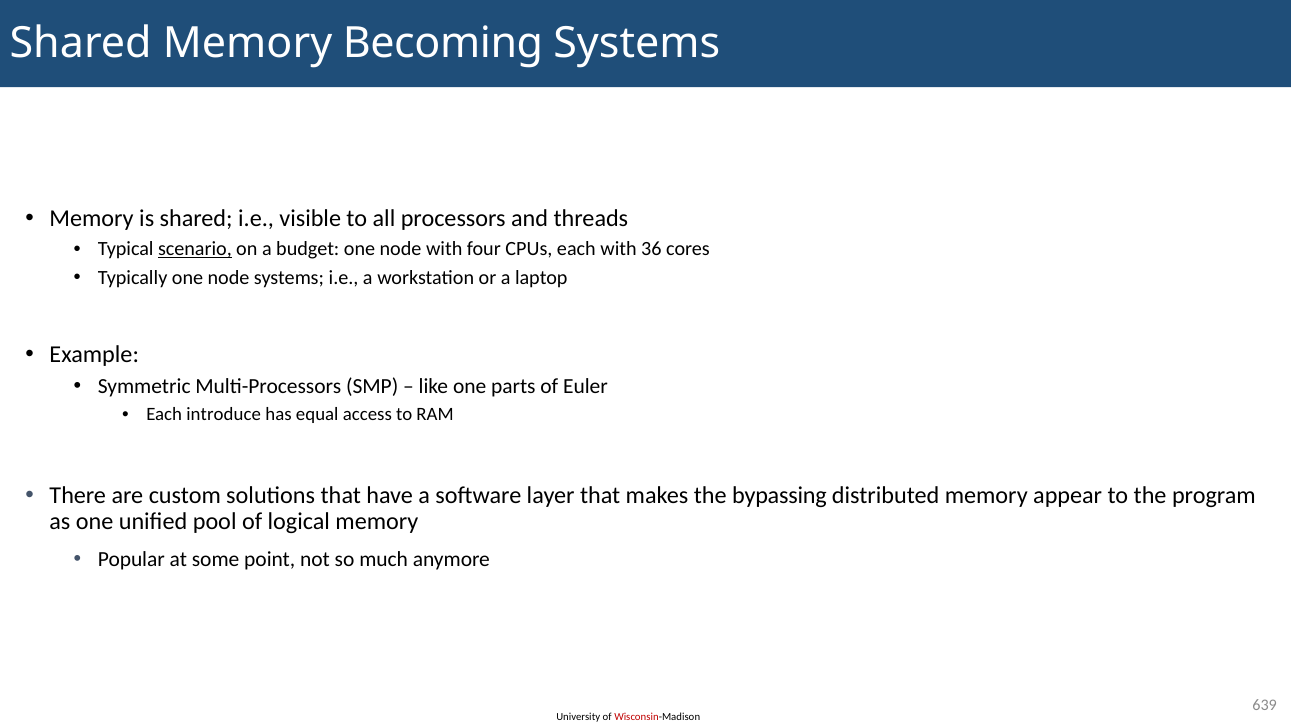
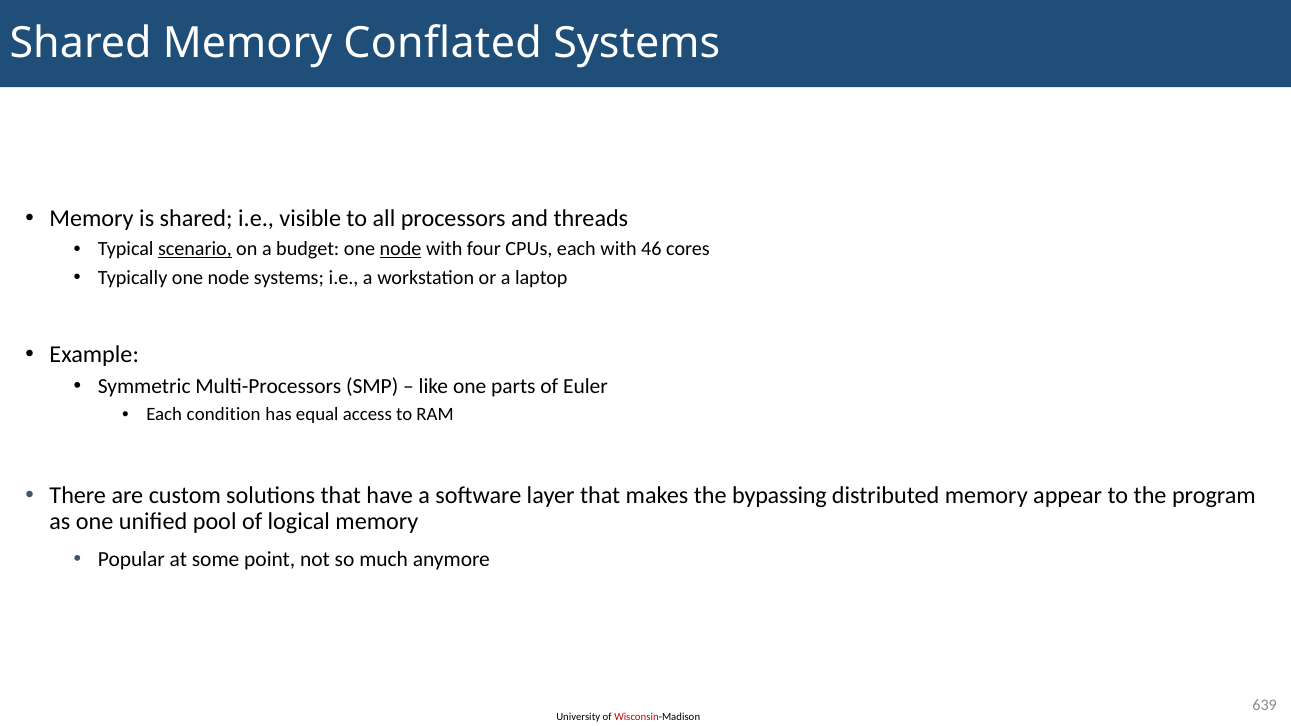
Becoming: Becoming -> Conflated
node at (401, 249) underline: none -> present
36: 36 -> 46
introduce: introduce -> condition
